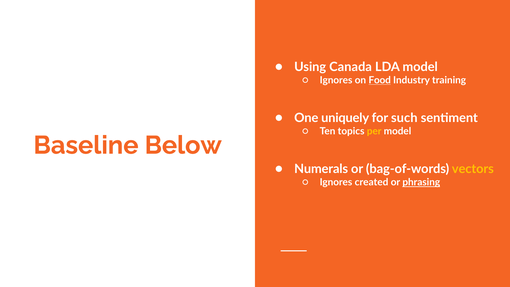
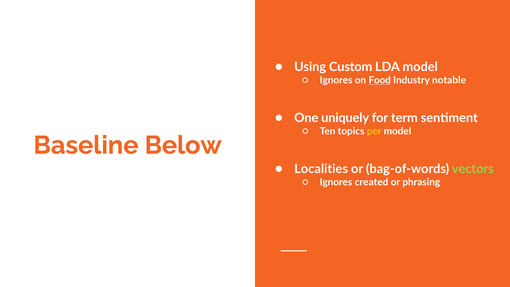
Canada: Canada -> Custom
training: training -> notable
such: such -> term
Numerals: Numerals -> Localities
vectors colour: yellow -> light green
phrasing underline: present -> none
